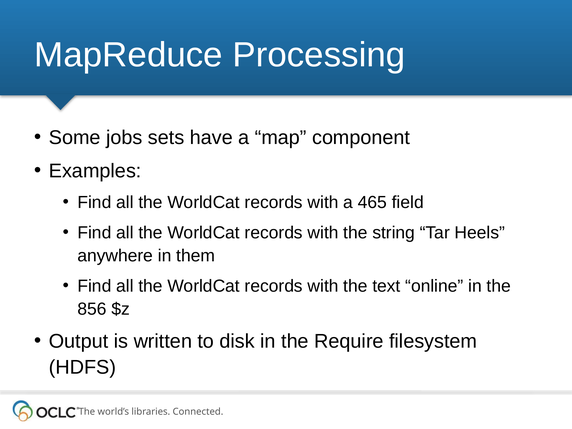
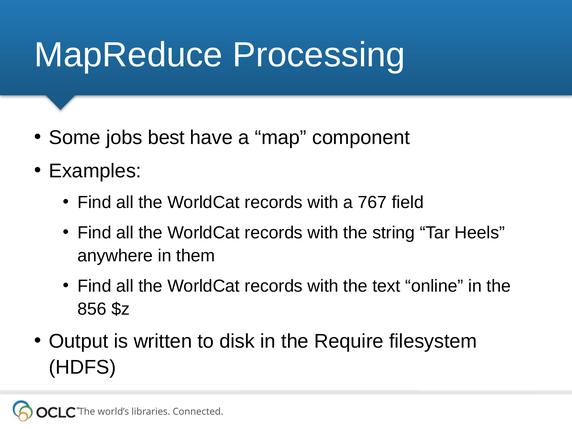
sets: sets -> best
465: 465 -> 767
